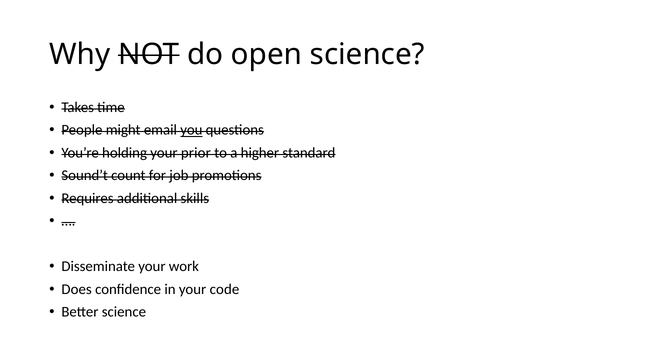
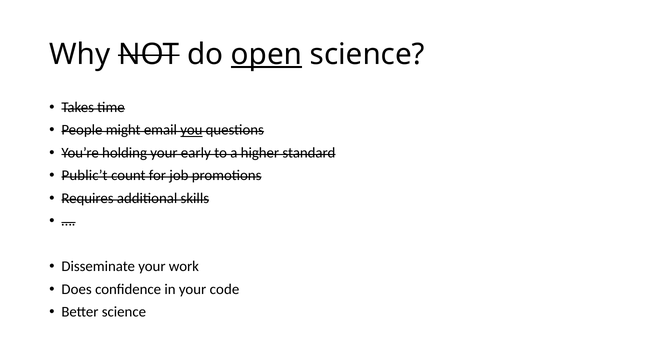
open underline: none -> present
prior: prior -> early
Sound’t: Sound’t -> Public’t
